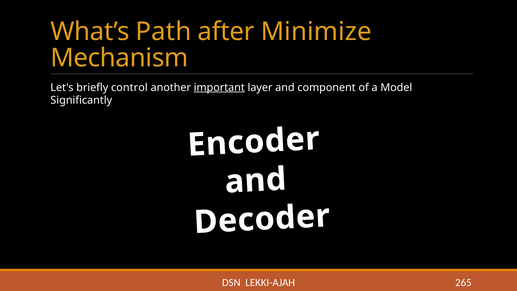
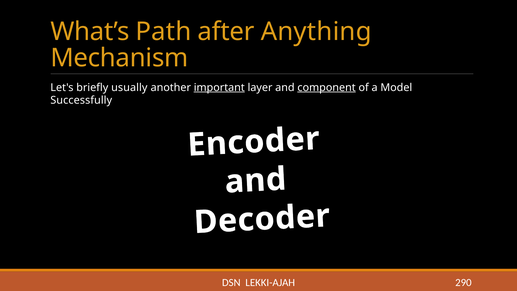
Minimize: Minimize -> Anything
control: control -> usually
component underline: none -> present
Significantly: Significantly -> Successfully
265: 265 -> 290
